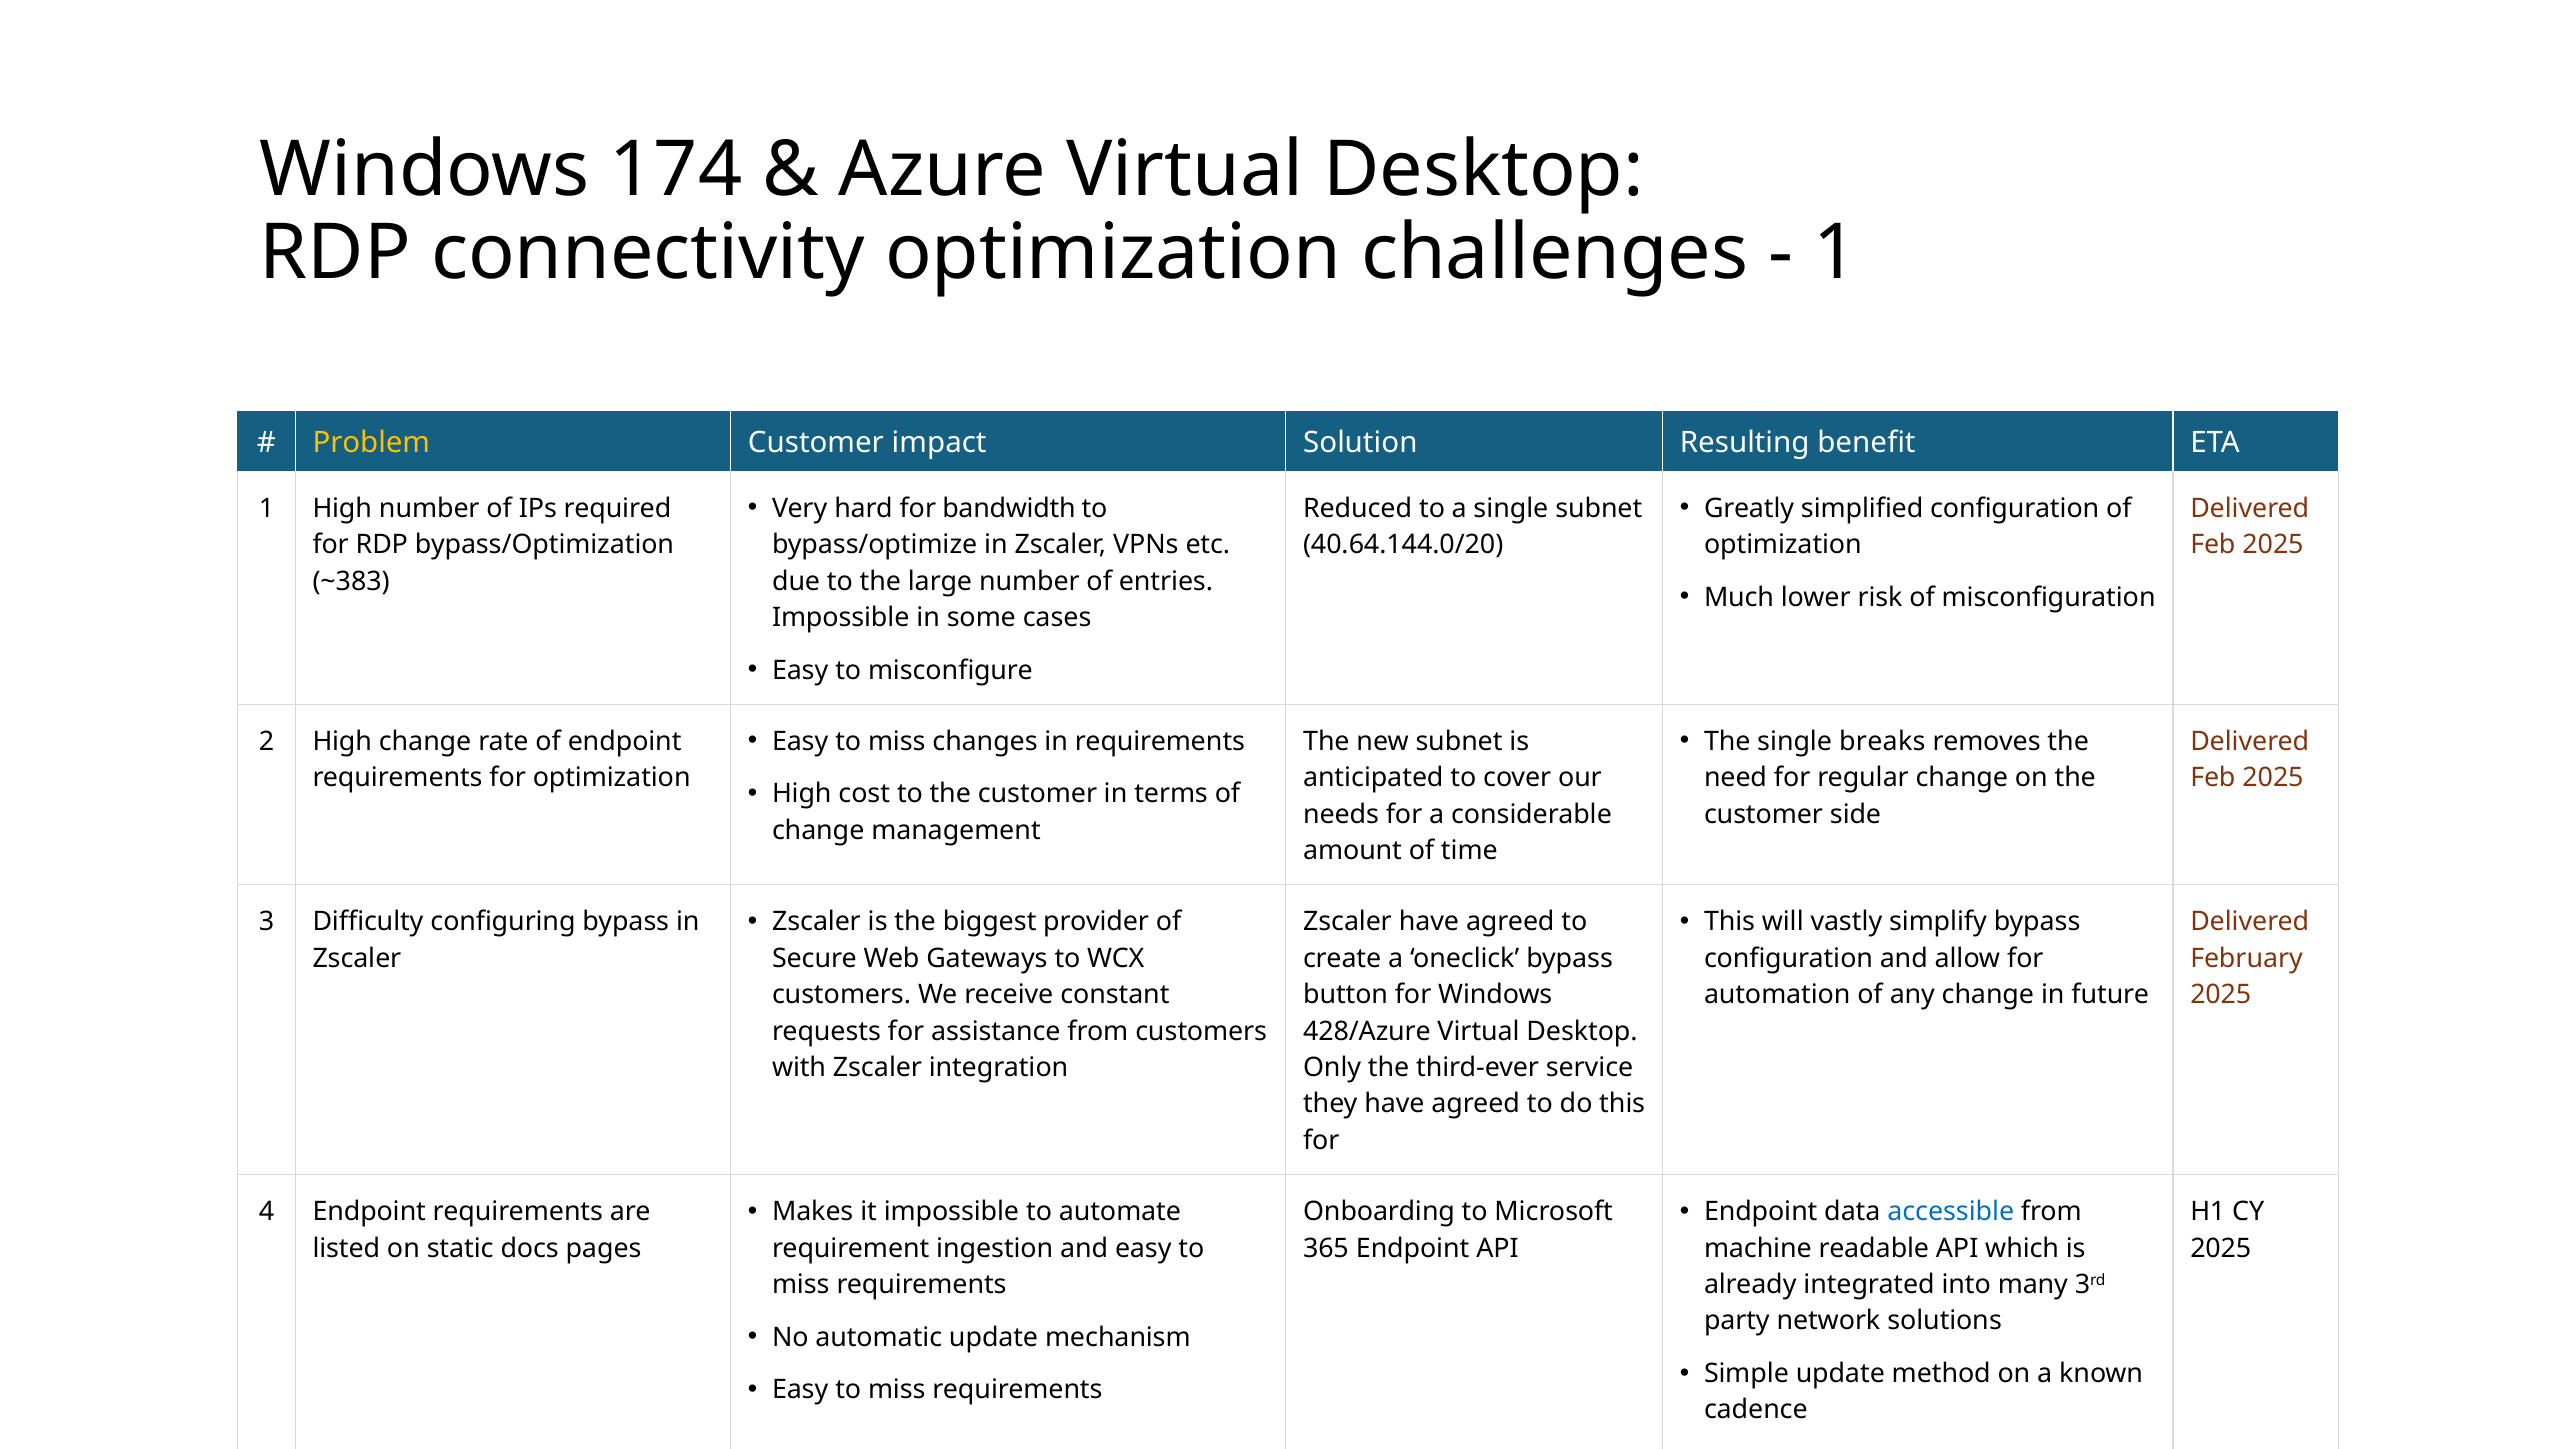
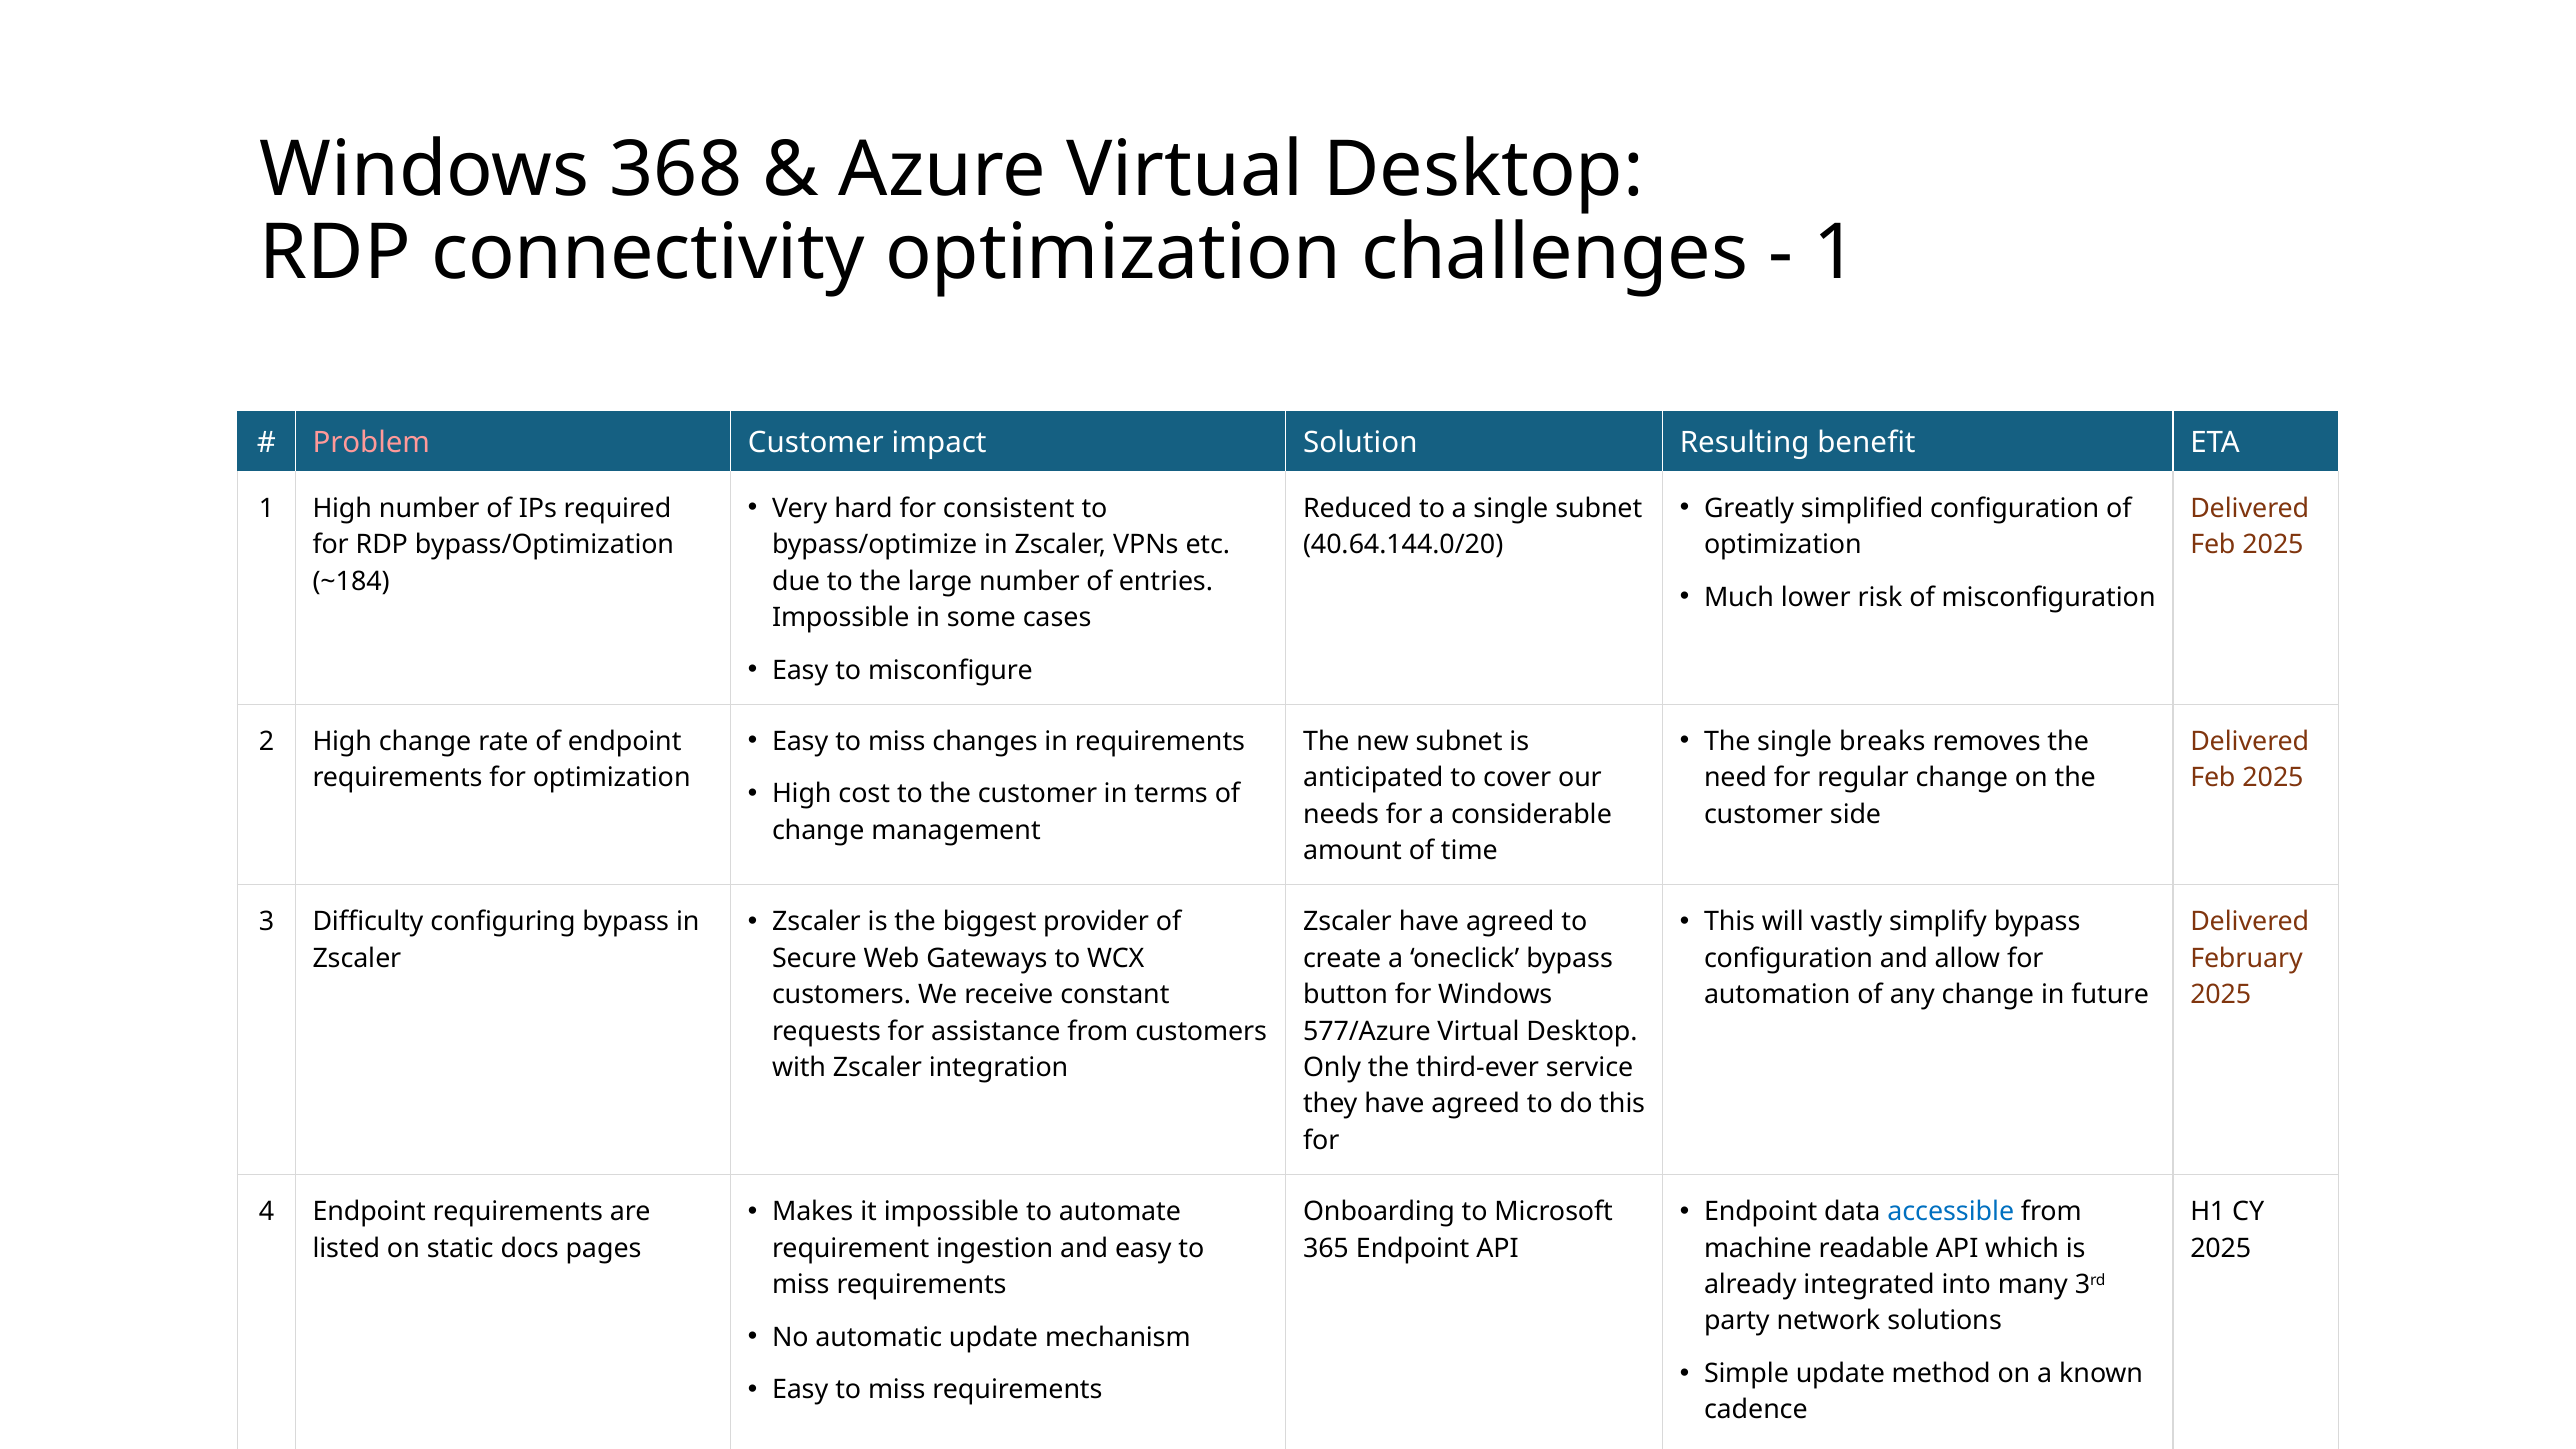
174: 174 -> 368
Problem colour: yellow -> pink
bandwidth: bandwidth -> consistent
~383: ~383 -> ~184
428/Azure: 428/Azure -> 577/Azure
